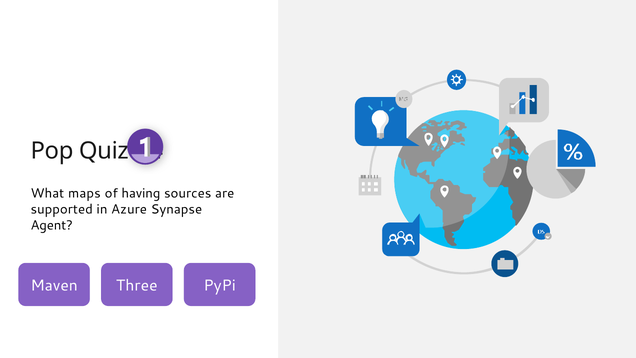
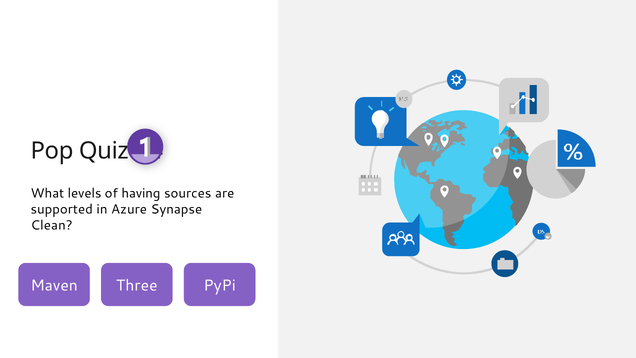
maps: maps -> levels
Agent: Agent -> Clean
